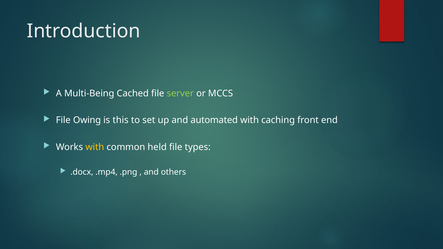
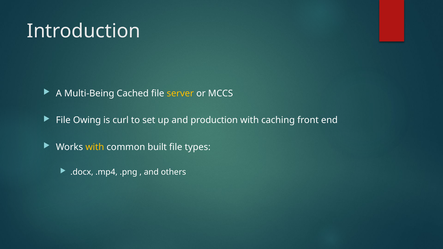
server colour: light green -> yellow
this: this -> curl
automated: automated -> production
held: held -> built
